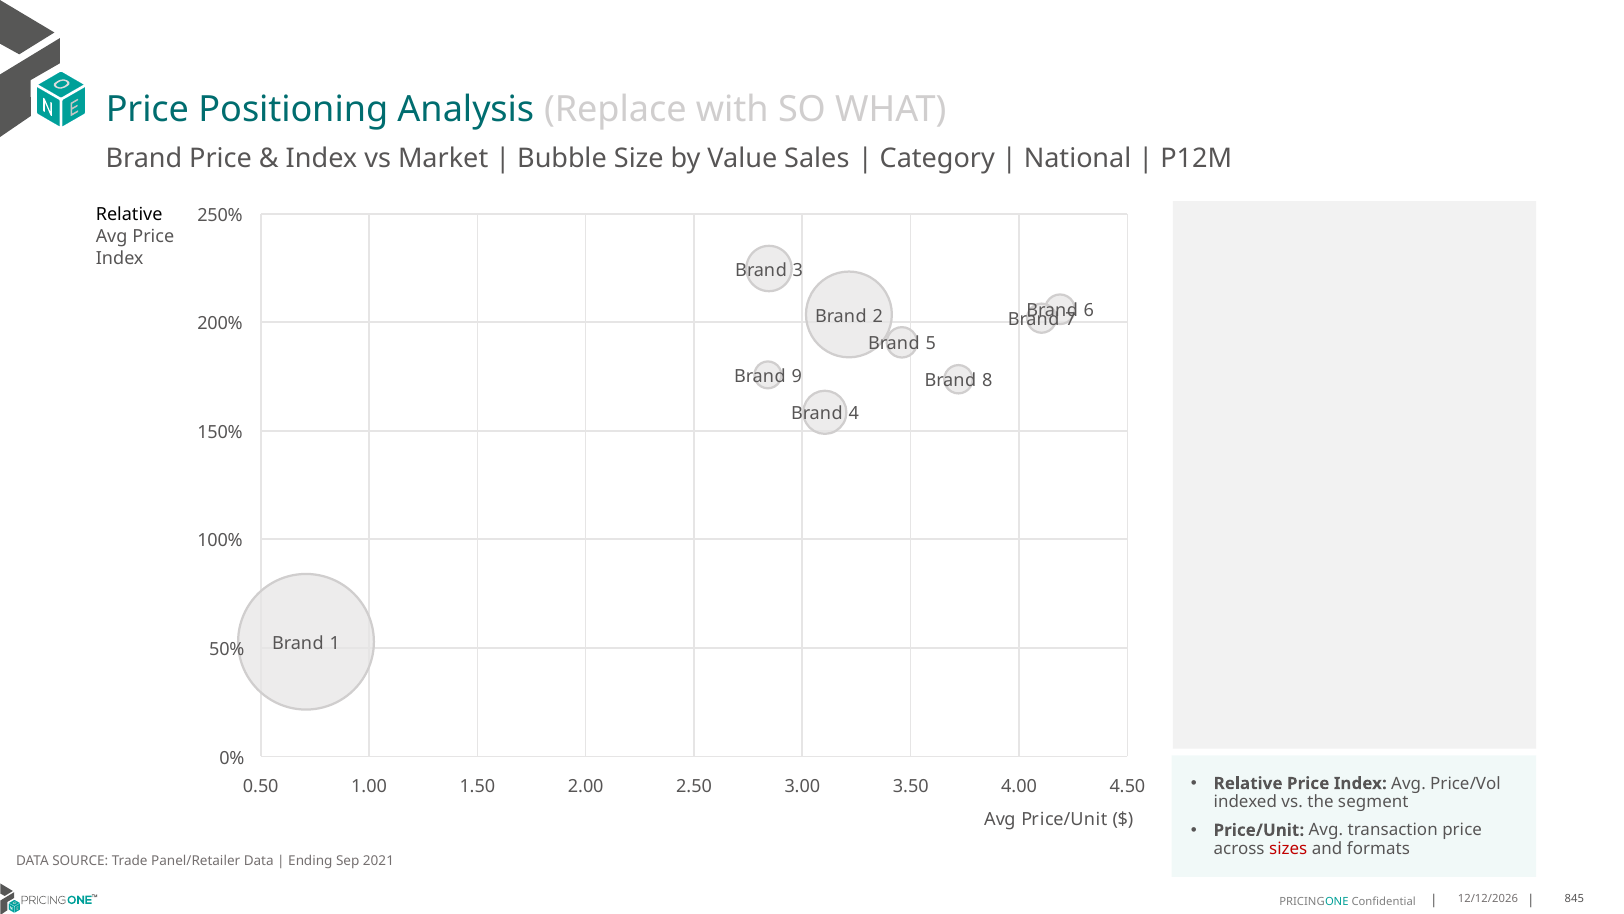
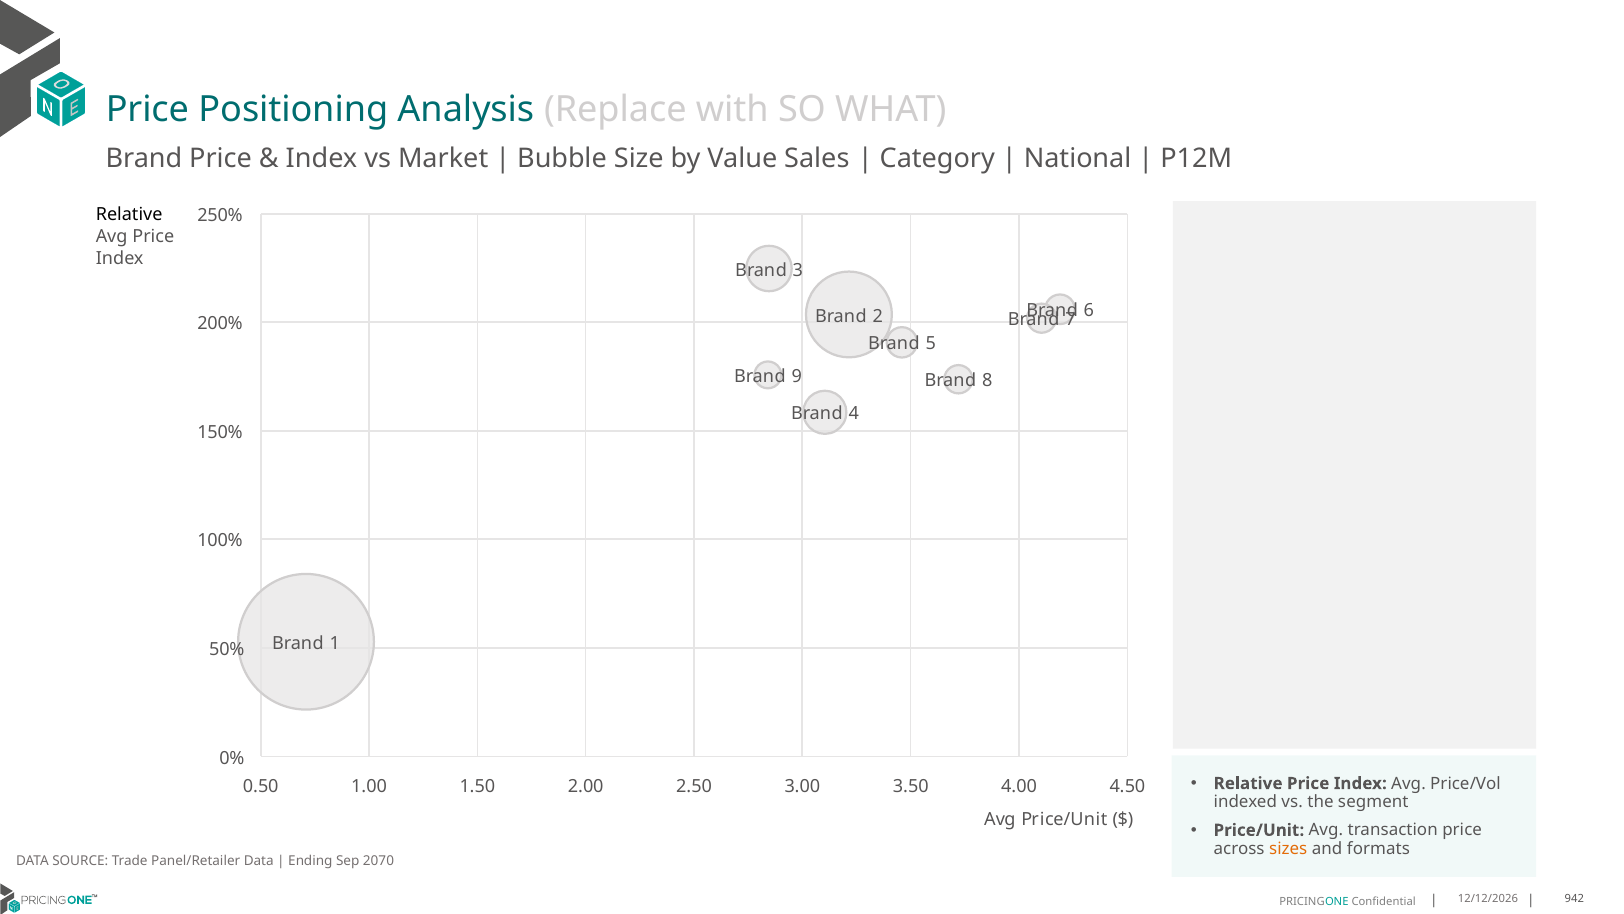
sizes colour: red -> orange
2021: 2021 -> 2070
845: 845 -> 942
